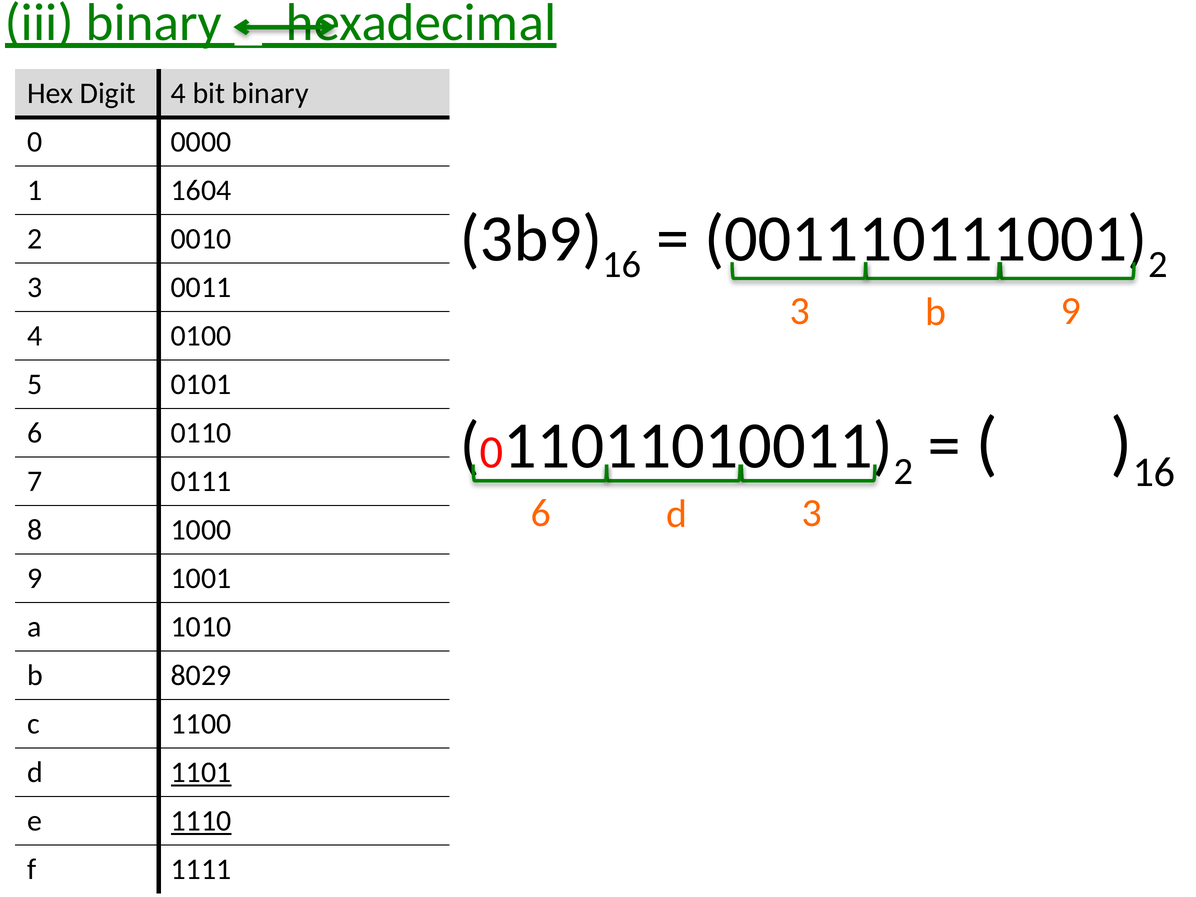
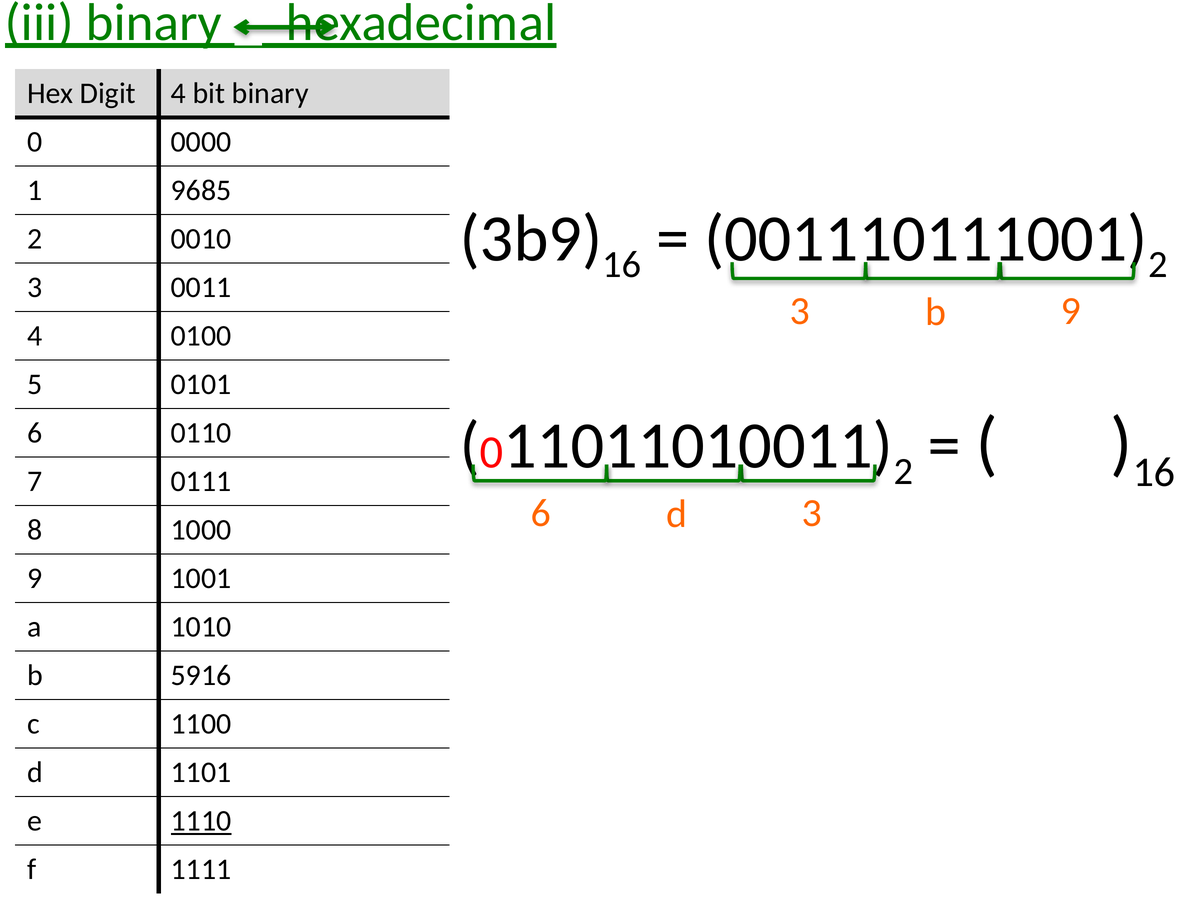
1604: 1604 -> 9685
8029: 8029 -> 5916
1101 underline: present -> none
